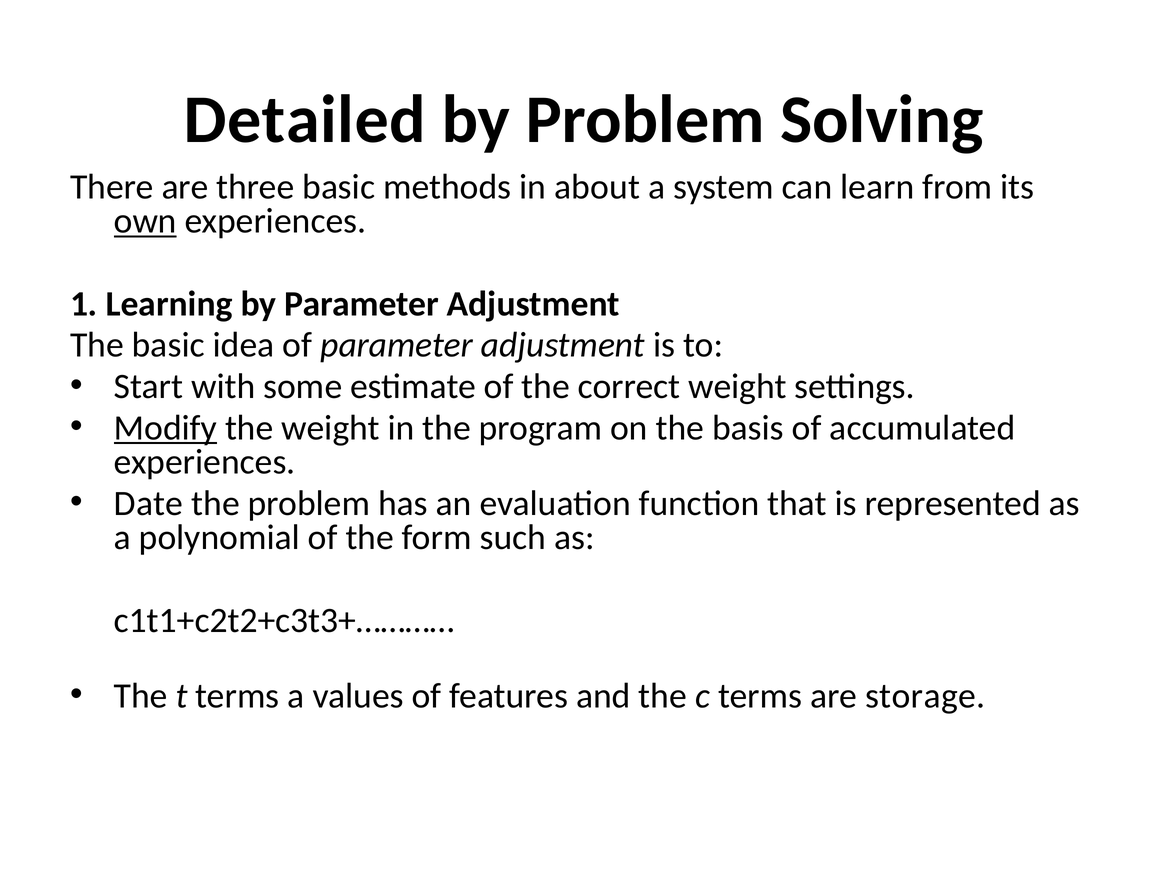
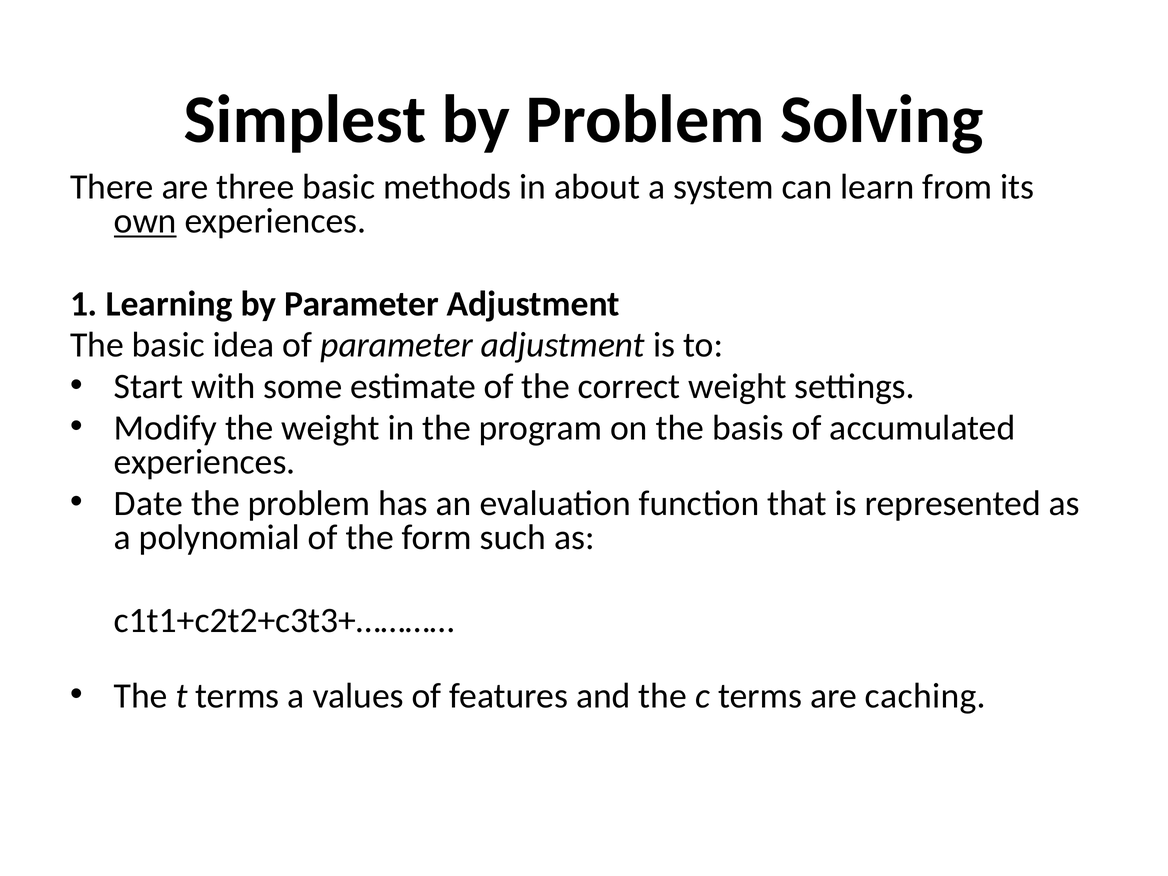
Detailed: Detailed -> Simplest
Modify underline: present -> none
storage: storage -> caching
